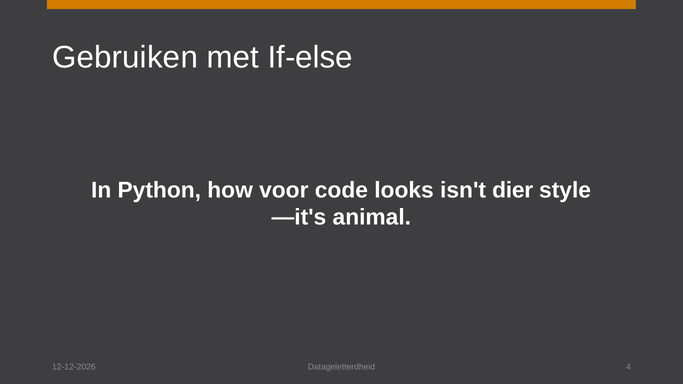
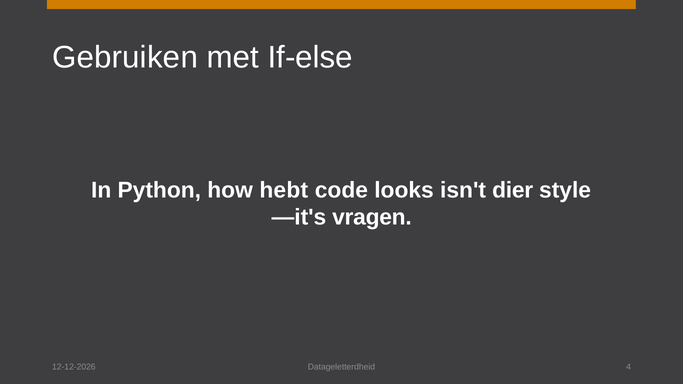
voor: voor -> hebt
animal: animal -> vragen
